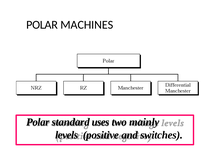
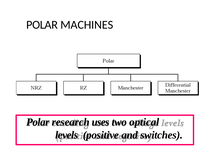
standard: standard -> research
mainly: mainly -> optical
